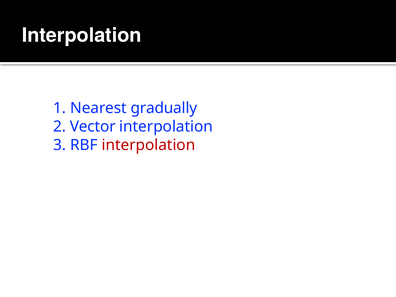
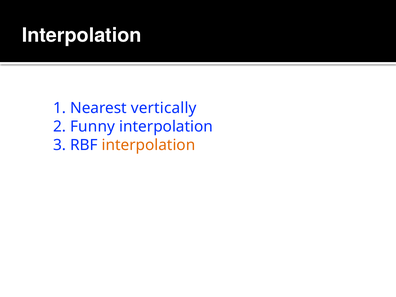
gradually: gradually -> vertically
Vector: Vector -> Funny
interpolation at (148, 145) colour: red -> orange
